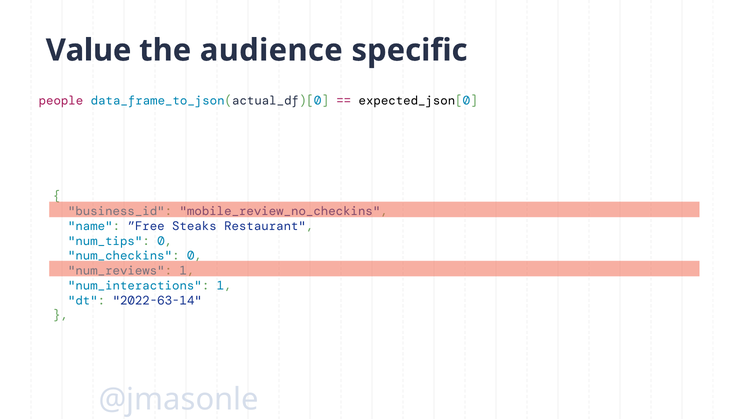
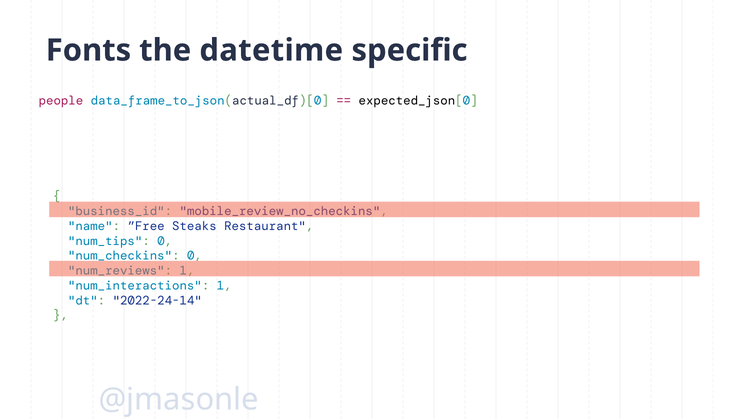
Value: Value -> Fonts
audience: audience -> datetime
2022-63-14: 2022-63-14 -> 2022-24-14
